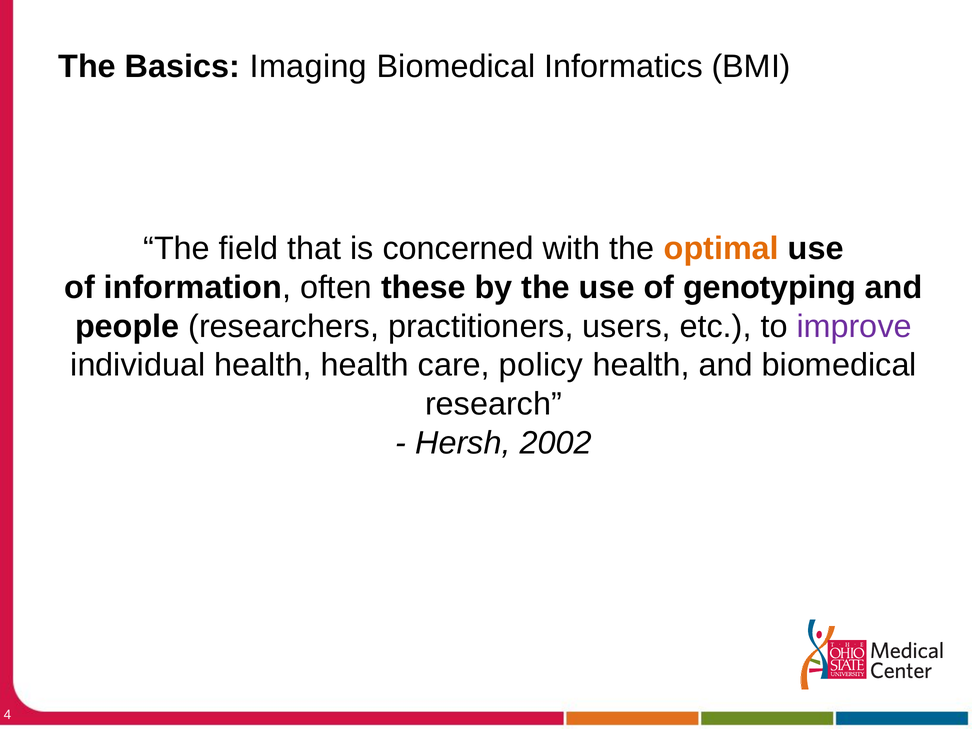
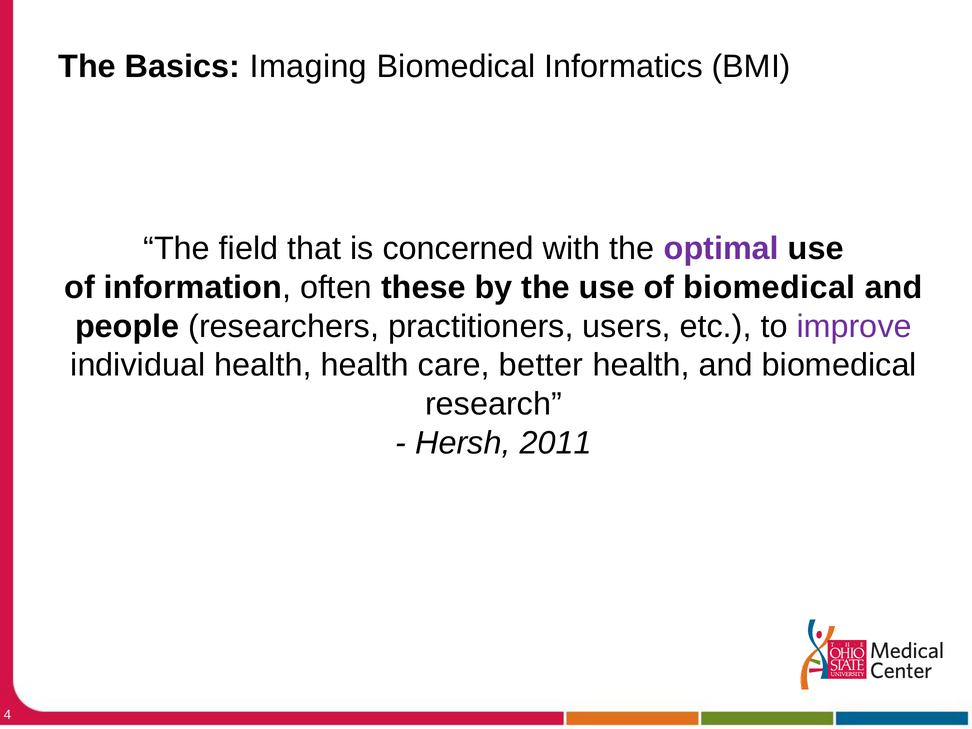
optimal colour: orange -> purple
of genotyping: genotyping -> biomedical
policy: policy -> better
2002: 2002 -> 2011
